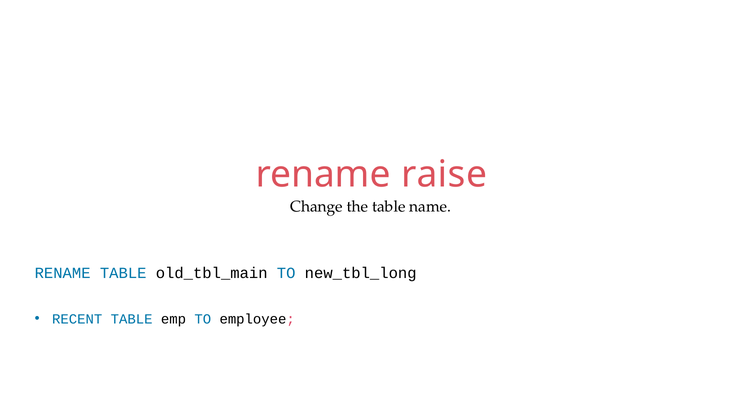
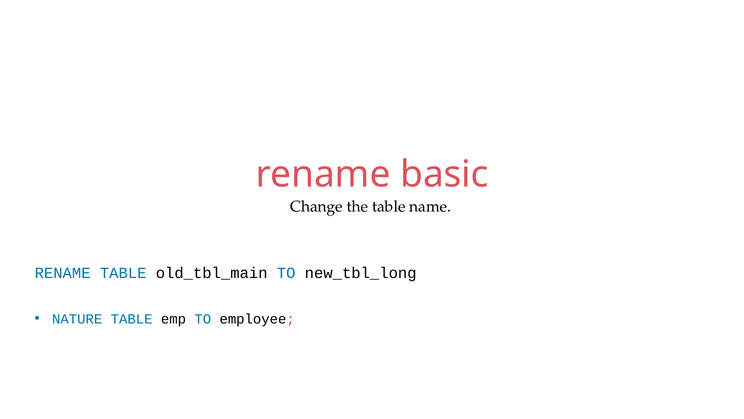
raise: raise -> basic
RECENT: RECENT -> NATURE
